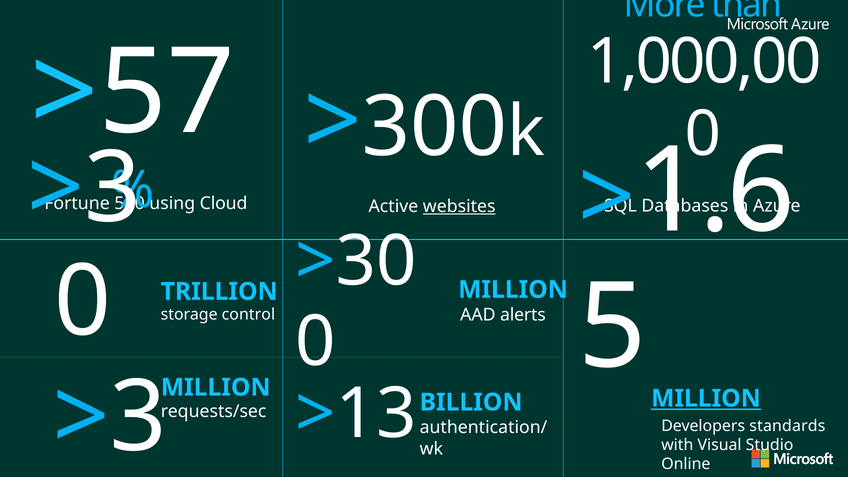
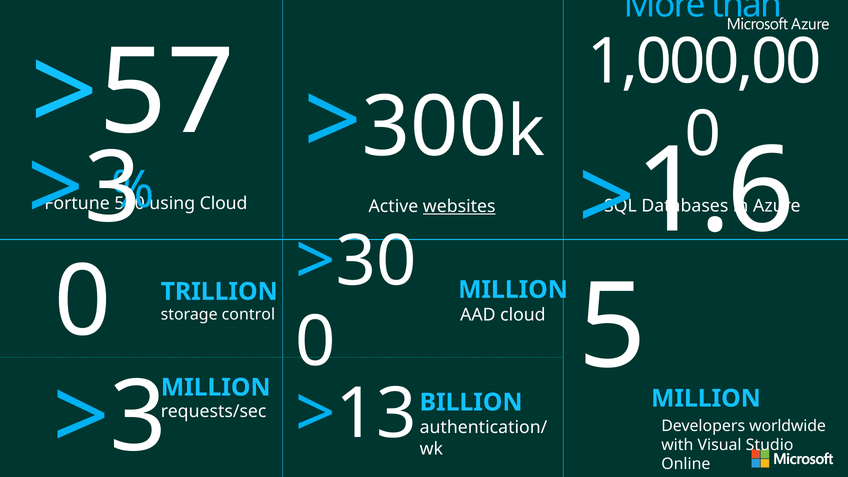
MILLION at (706, 399) underline: present -> none
AAD alerts: alerts -> cloud
standards: standards -> worldwide
